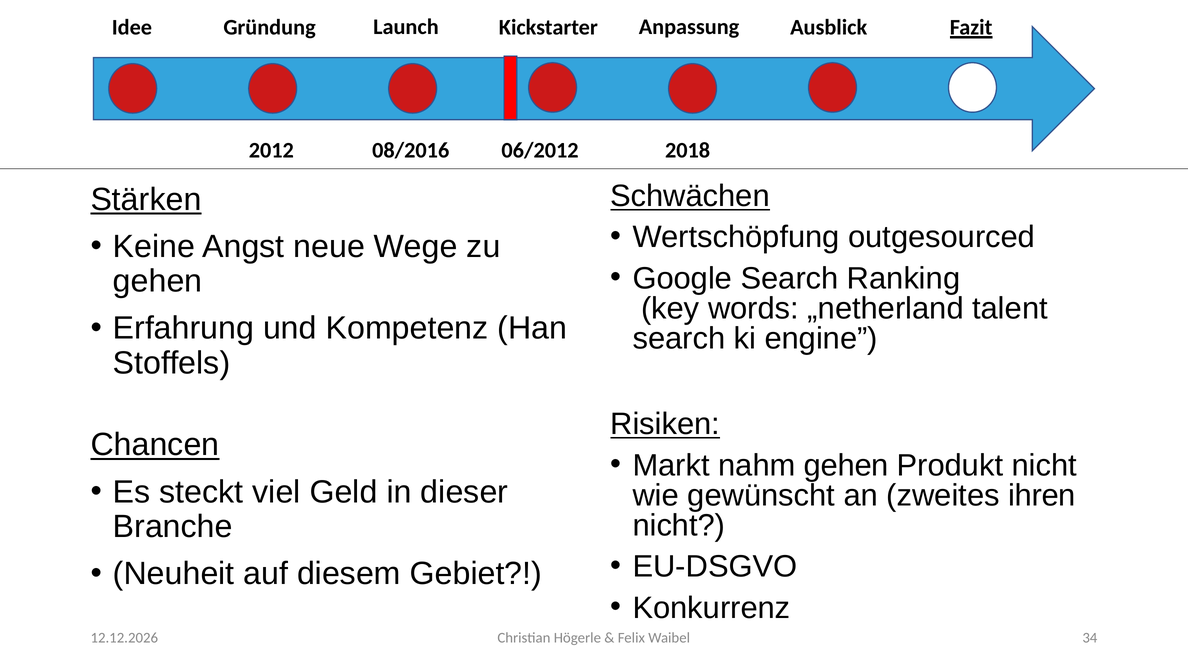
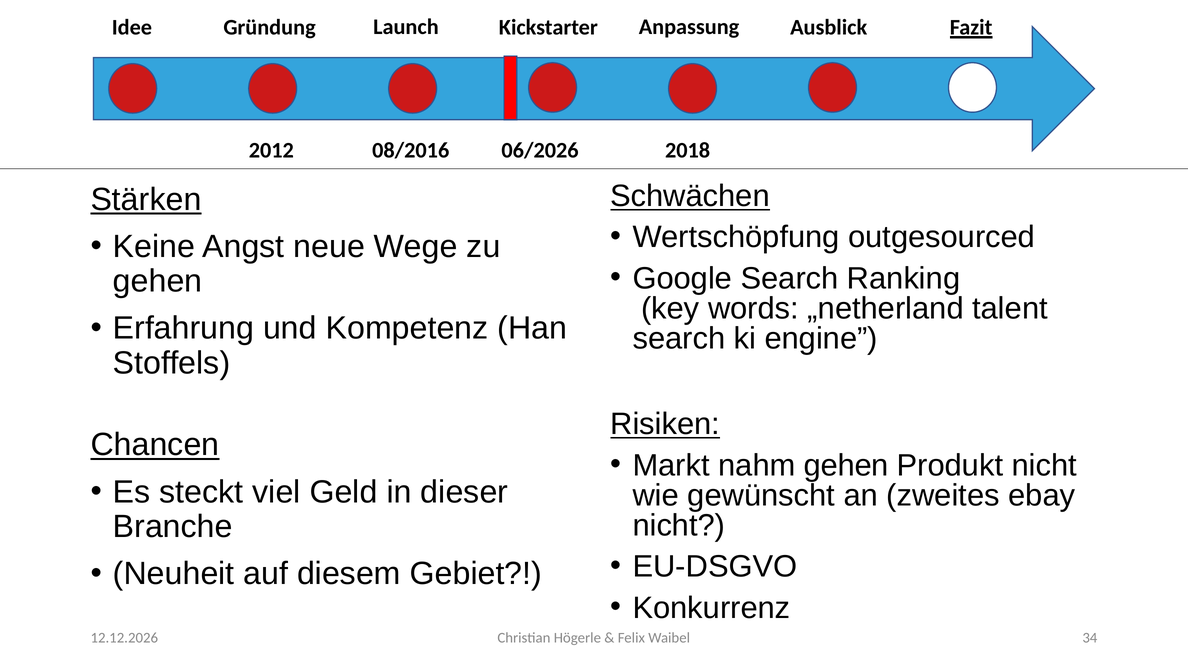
06/2012: 06/2012 -> 06/2026
ihren: ihren -> ebay
